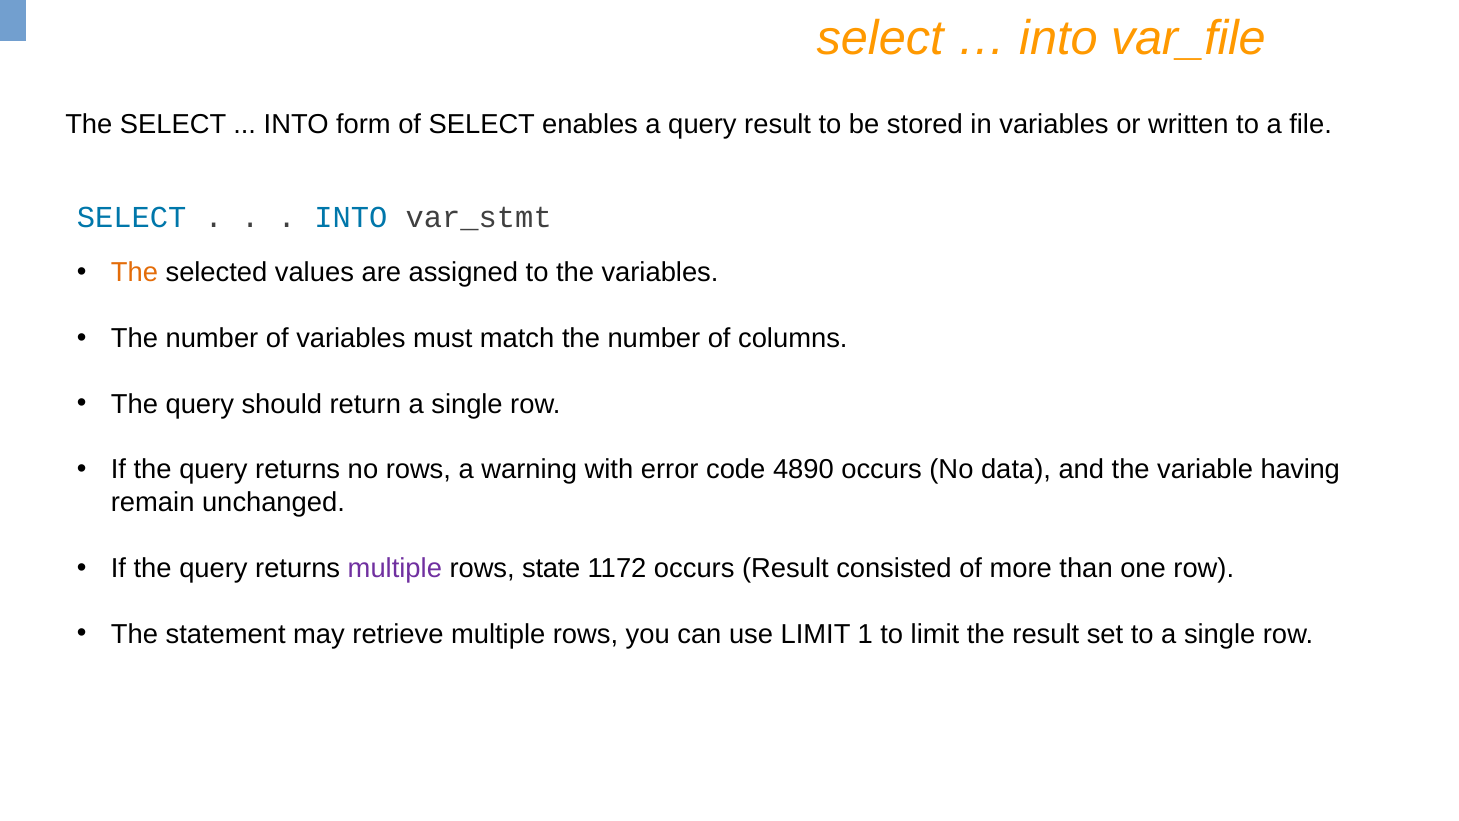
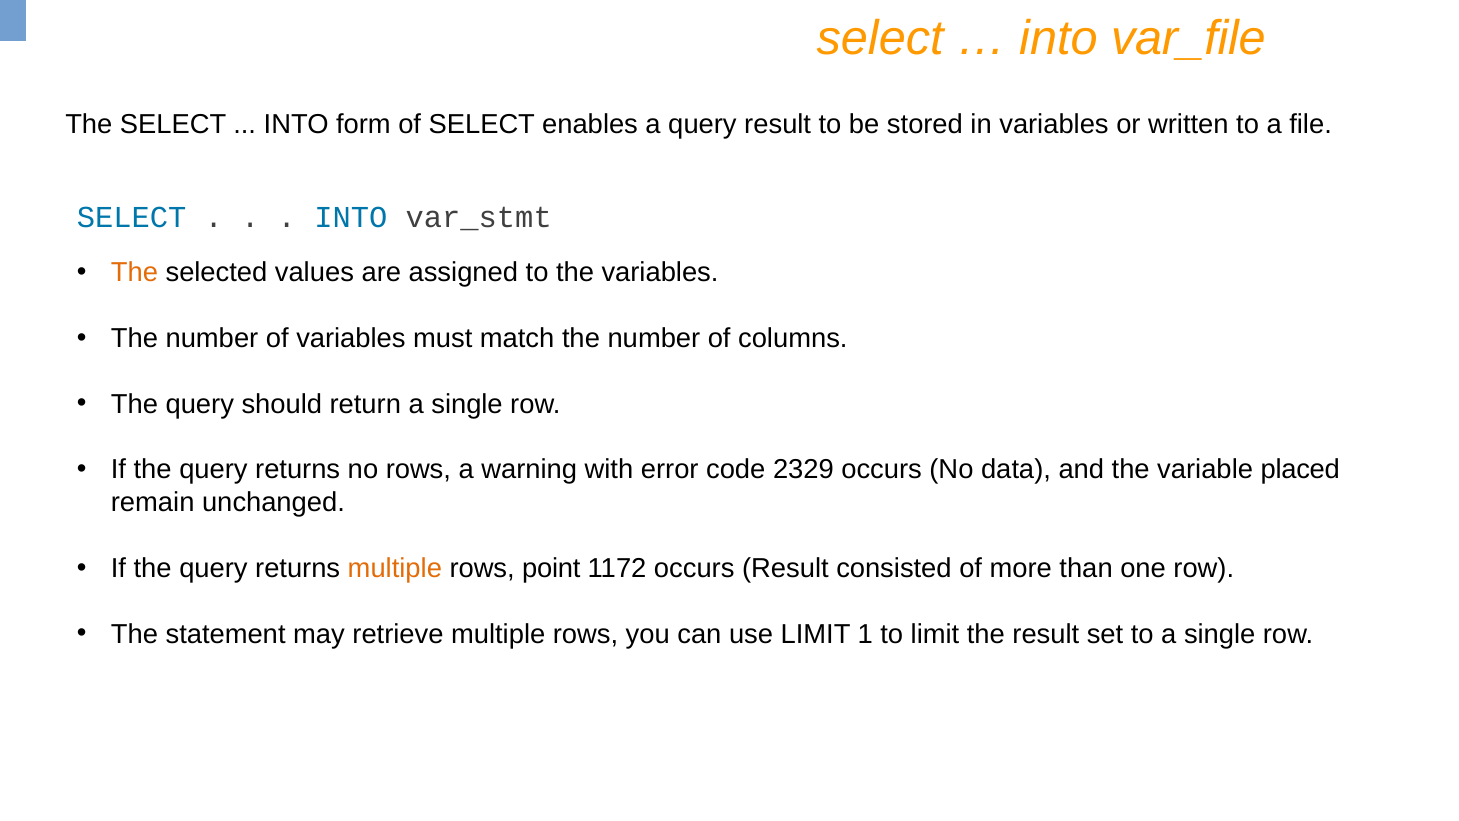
4890: 4890 -> 2329
having: having -> placed
multiple at (395, 568) colour: purple -> orange
state: state -> point
